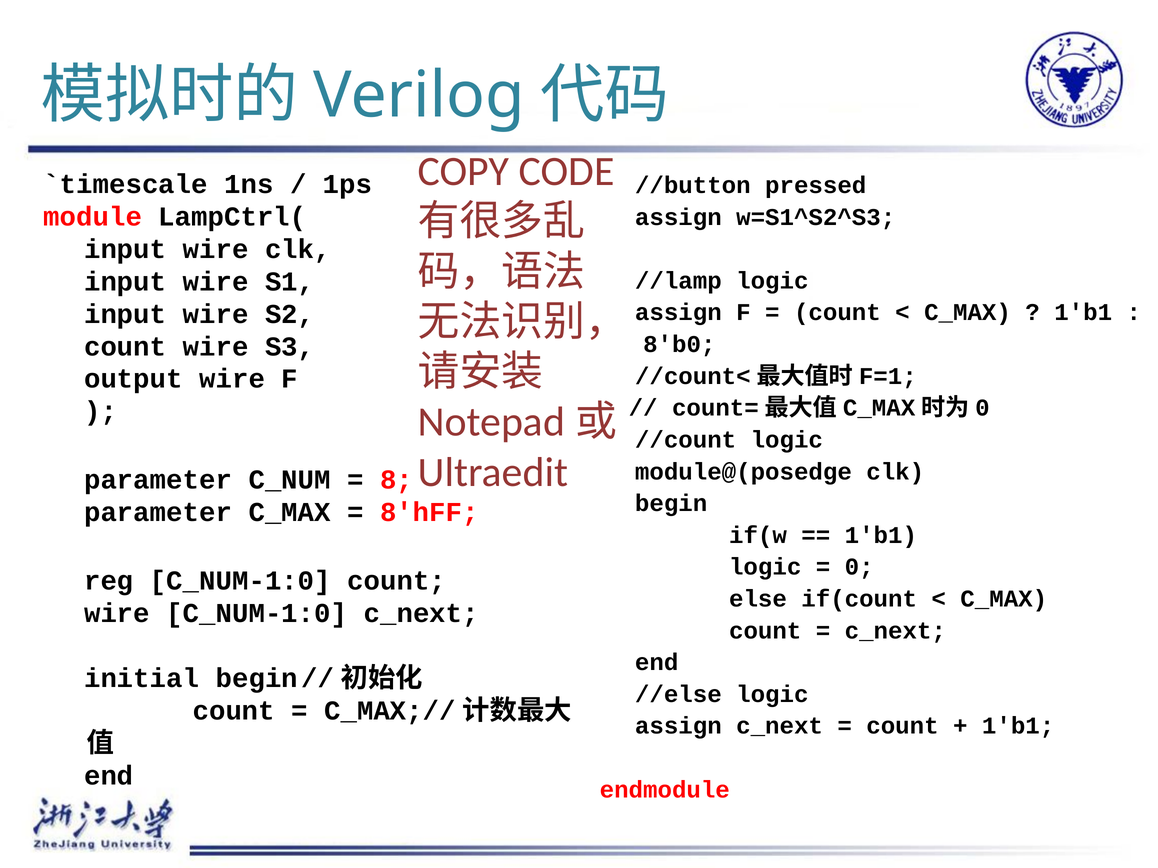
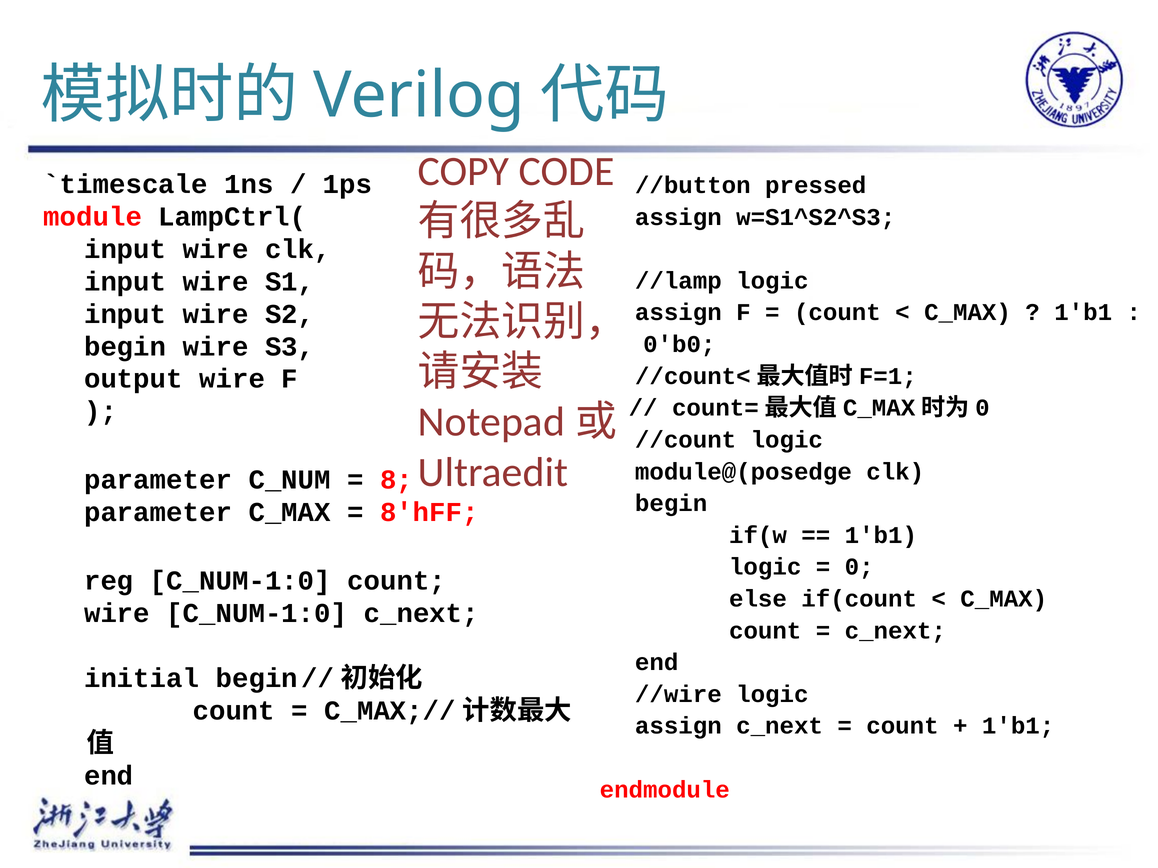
8'b0: 8'b0 -> 0'b0
count at (125, 347): count -> begin
//else: //else -> //wire
